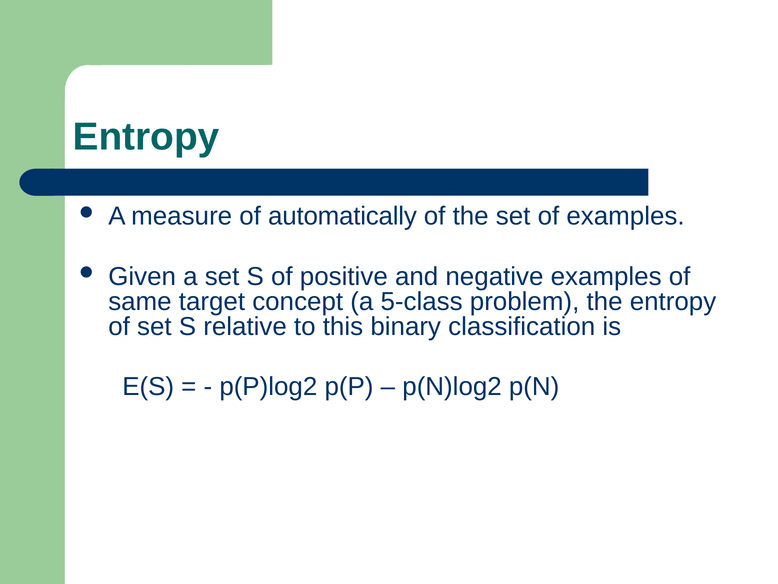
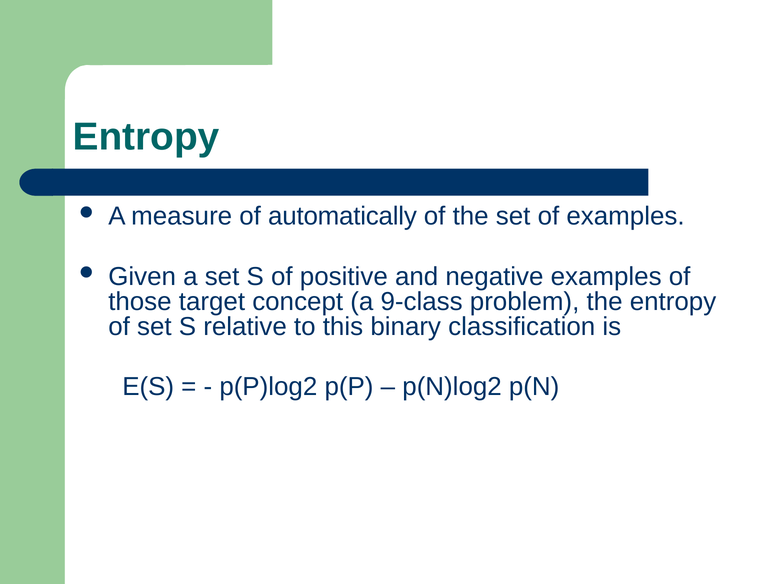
same: same -> those
5-class: 5-class -> 9-class
